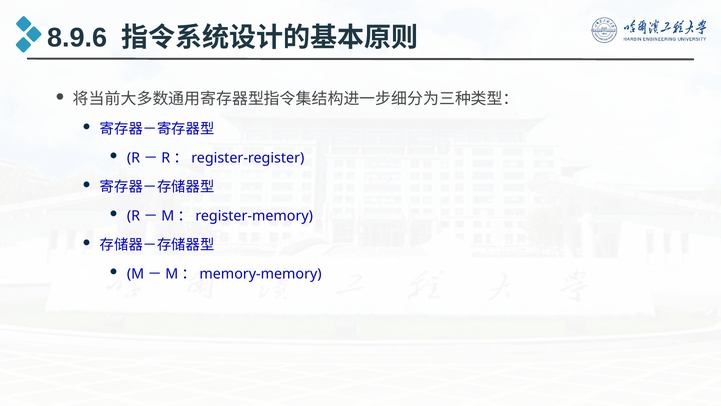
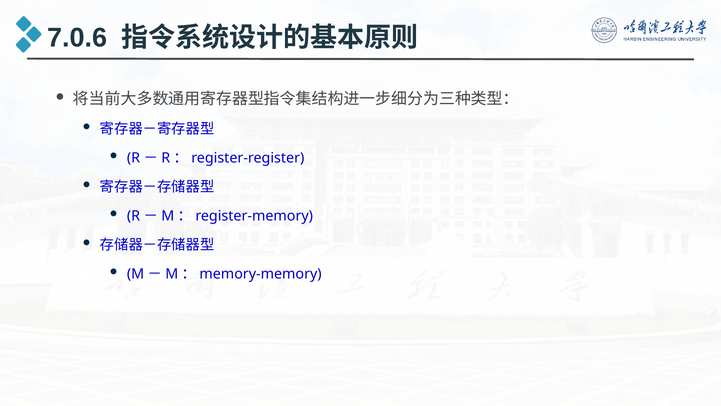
8.9.6: 8.9.6 -> 7.0.6
